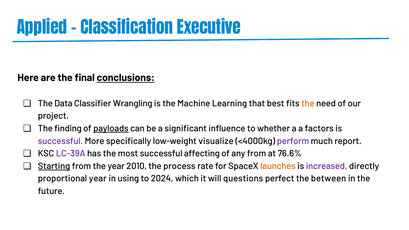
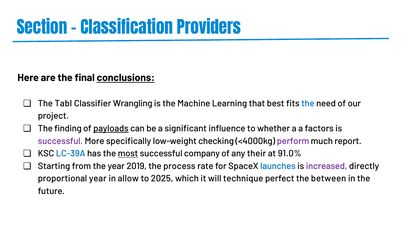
Applied: Applied -> Section
Executive: Executive -> Providers
Data: Data -> Tabl
the at (308, 103) colour: orange -> blue
visualize: visualize -> checking
LC-39A colour: purple -> blue
most underline: none -> present
affecting: affecting -> company
any from: from -> their
76.6%: 76.6% -> 91.0%
Starting underline: present -> none
2010: 2010 -> 2019
launches colour: orange -> blue
using: using -> allow
2024: 2024 -> 2025
questions: questions -> technique
